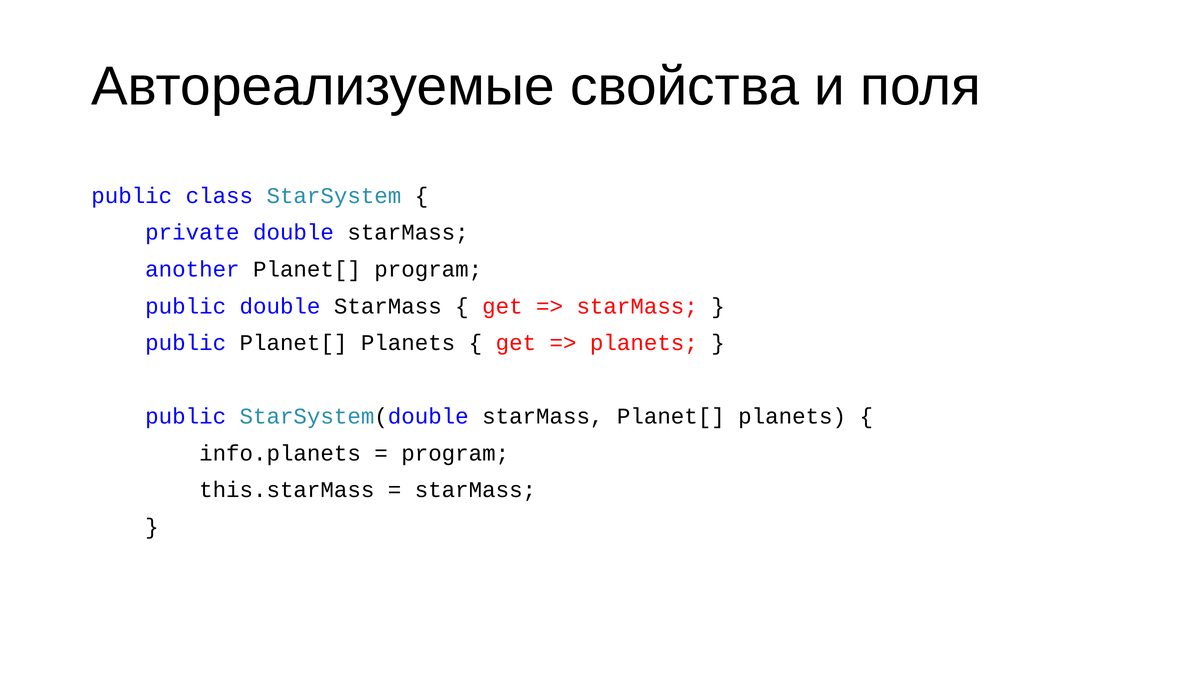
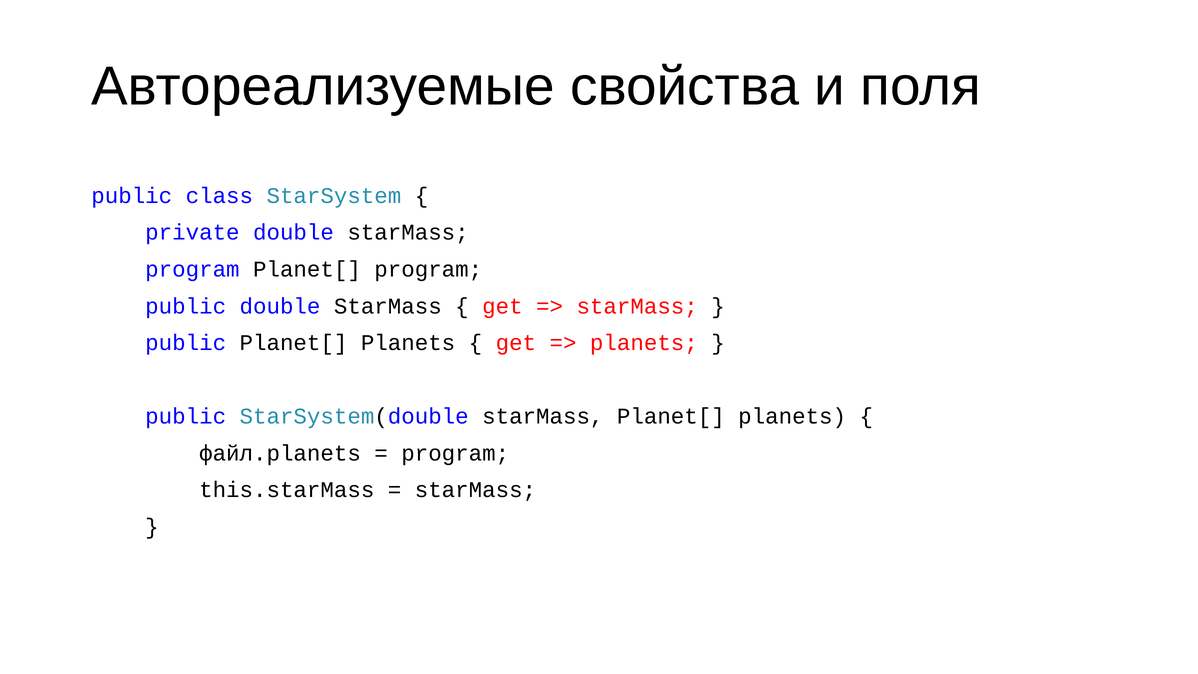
another at (192, 269): another -> program
info.planets: info.planets -> файл.planets
